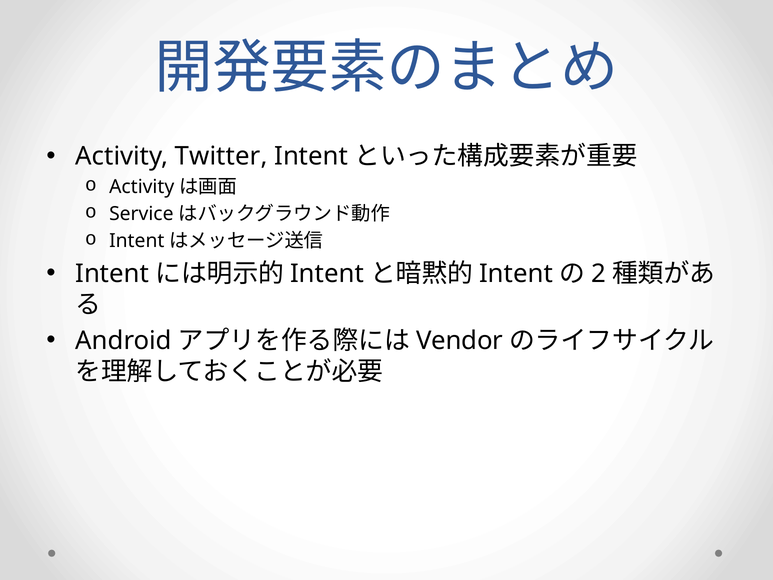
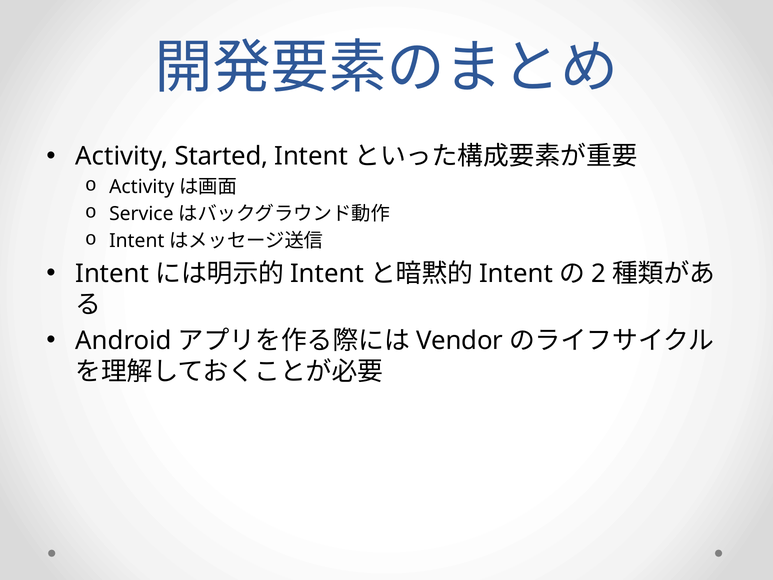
Twitter: Twitter -> Started
